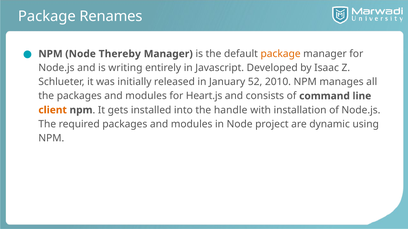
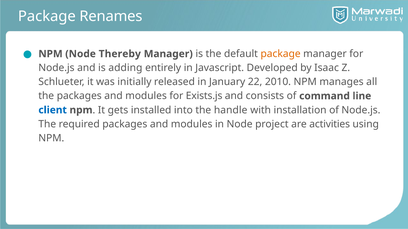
writing: writing -> adding
52: 52 -> 22
Heart.js: Heart.js -> Exists.js
client colour: orange -> blue
dynamic: dynamic -> activities
